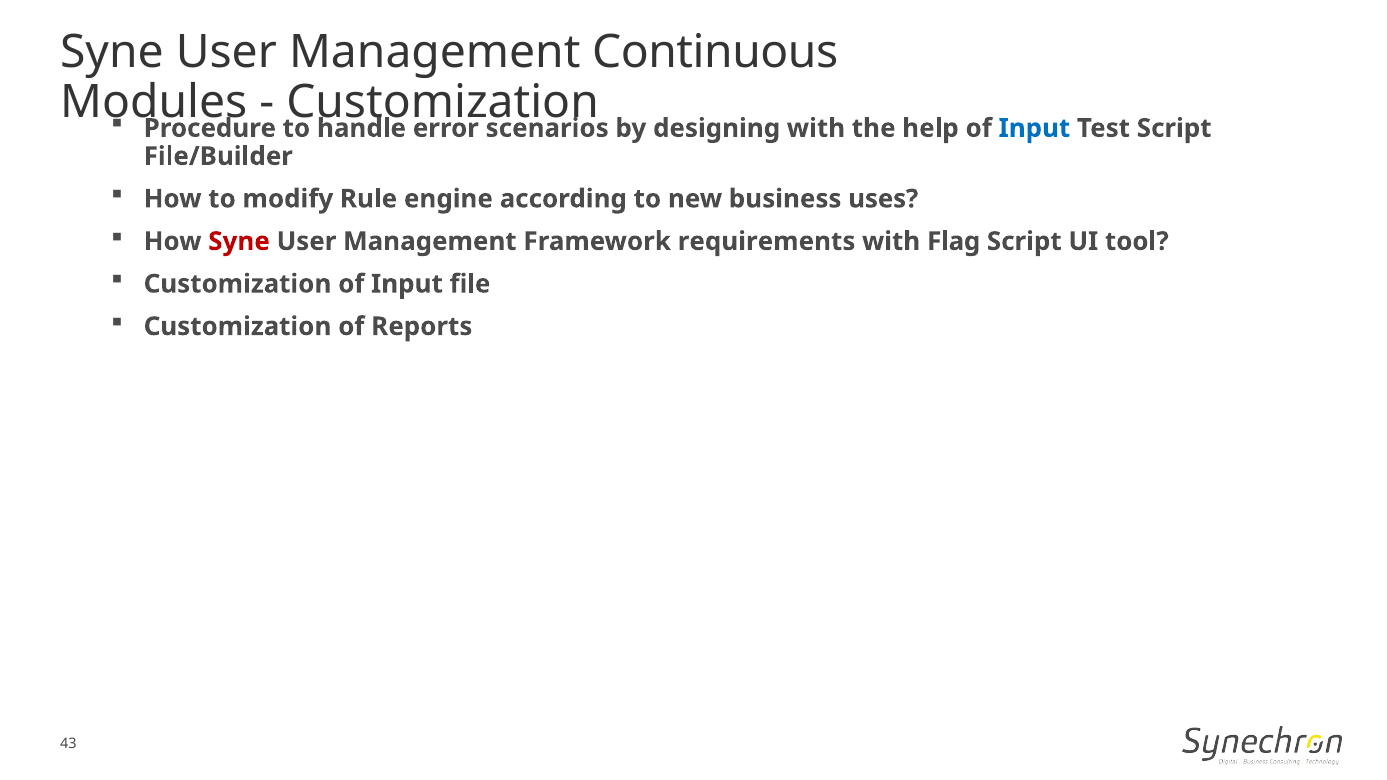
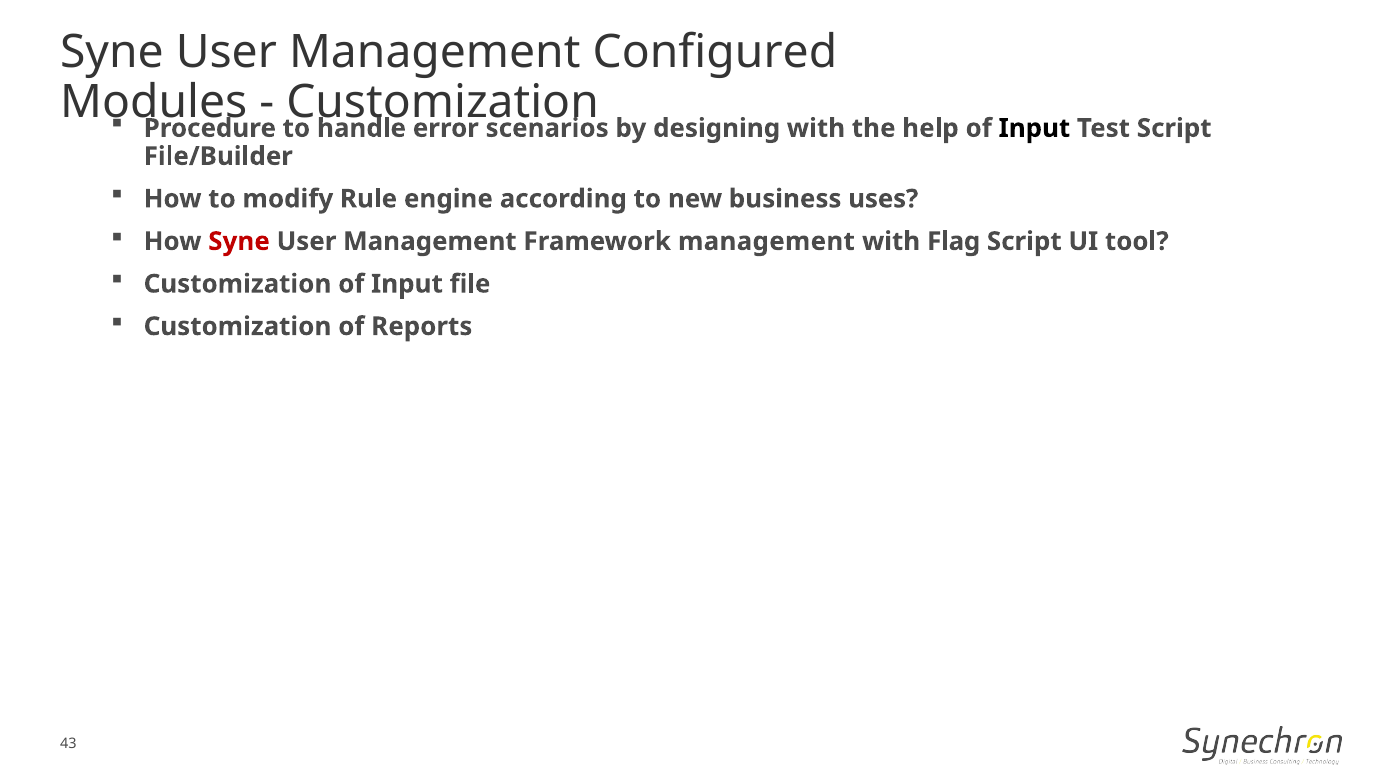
Continuous: Continuous -> Configured
Input at (1034, 128) colour: blue -> black
Framework requirements: requirements -> management
